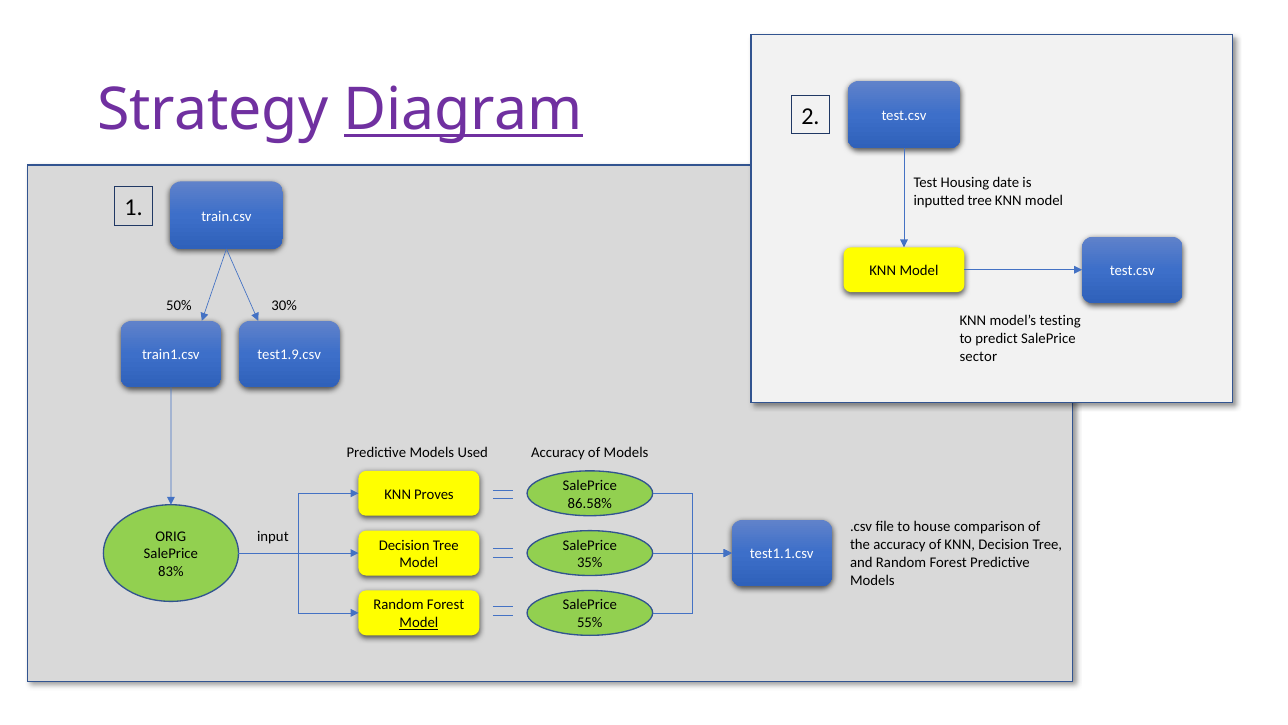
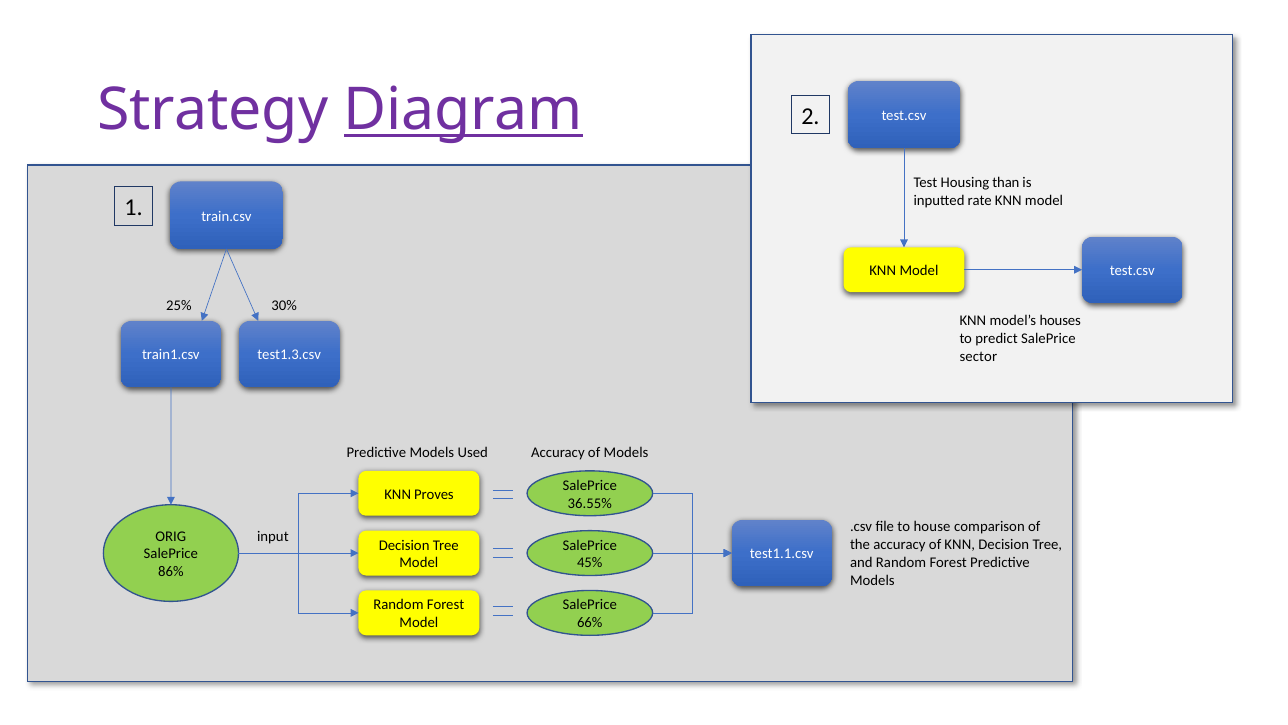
date: date -> than
inputted tree: tree -> rate
50%: 50% -> 25%
testing: testing -> houses
test1.9.csv: test1.9.csv -> test1.3.csv
86.58%: 86.58% -> 36.55%
35%: 35% -> 45%
83%: 83% -> 86%
Model at (419, 622) underline: present -> none
55%: 55% -> 66%
